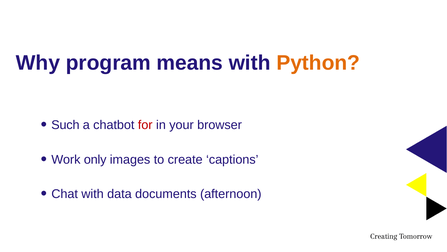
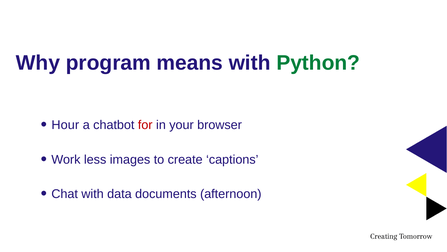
Python colour: orange -> green
Such: Such -> Hour
only: only -> less
